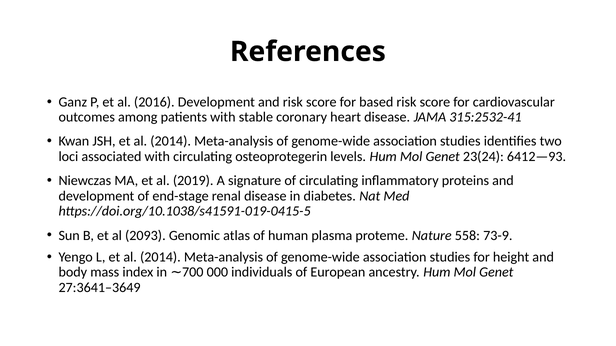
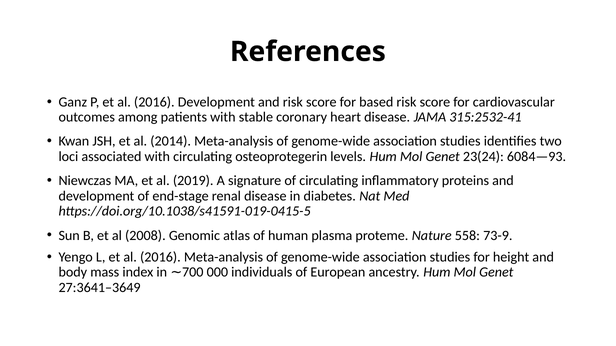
6412—93: 6412—93 -> 6084—93
2093: 2093 -> 2008
L et al 2014: 2014 -> 2016
